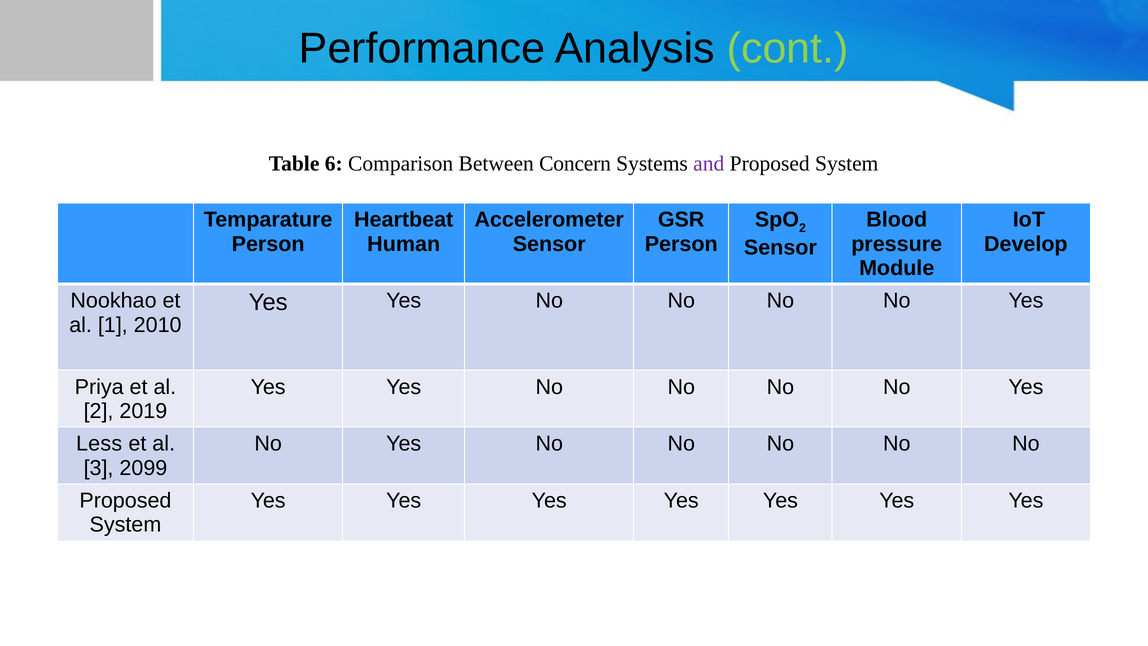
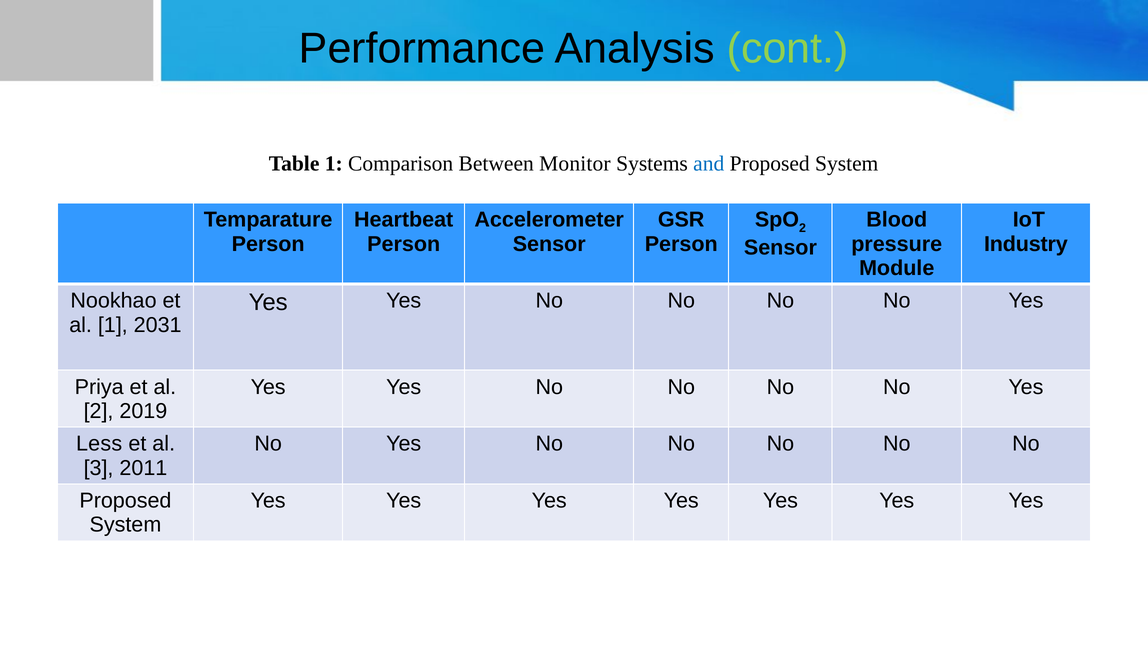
Table 6: 6 -> 1
Concern: Concern -> Monitor
and colour: purple -> blue
Human at (404, 244): Human -> Person
Develop: Develop -> Industry
2010: 2010 -> 2031
2099: 2099 -> 2011
